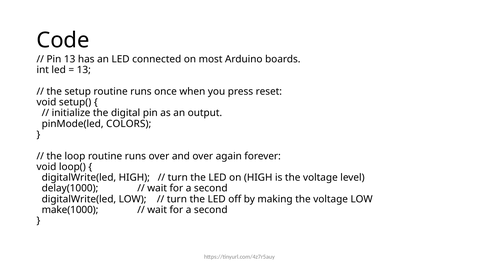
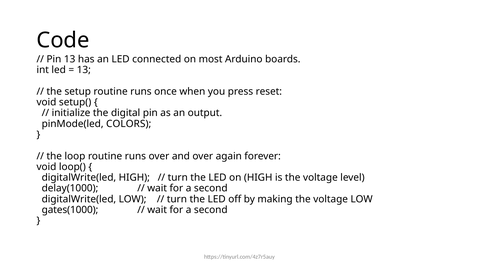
make(1000: make(1000 -> gates(1000
